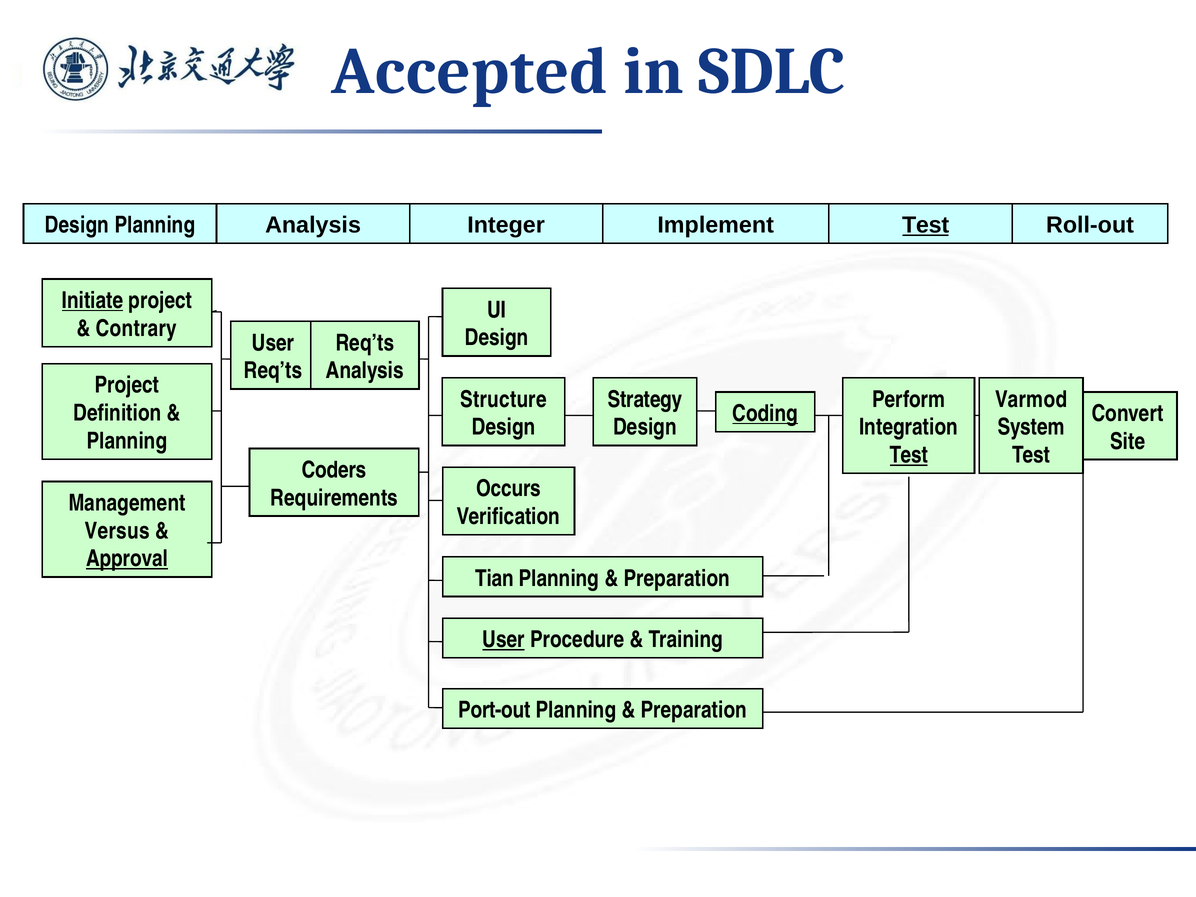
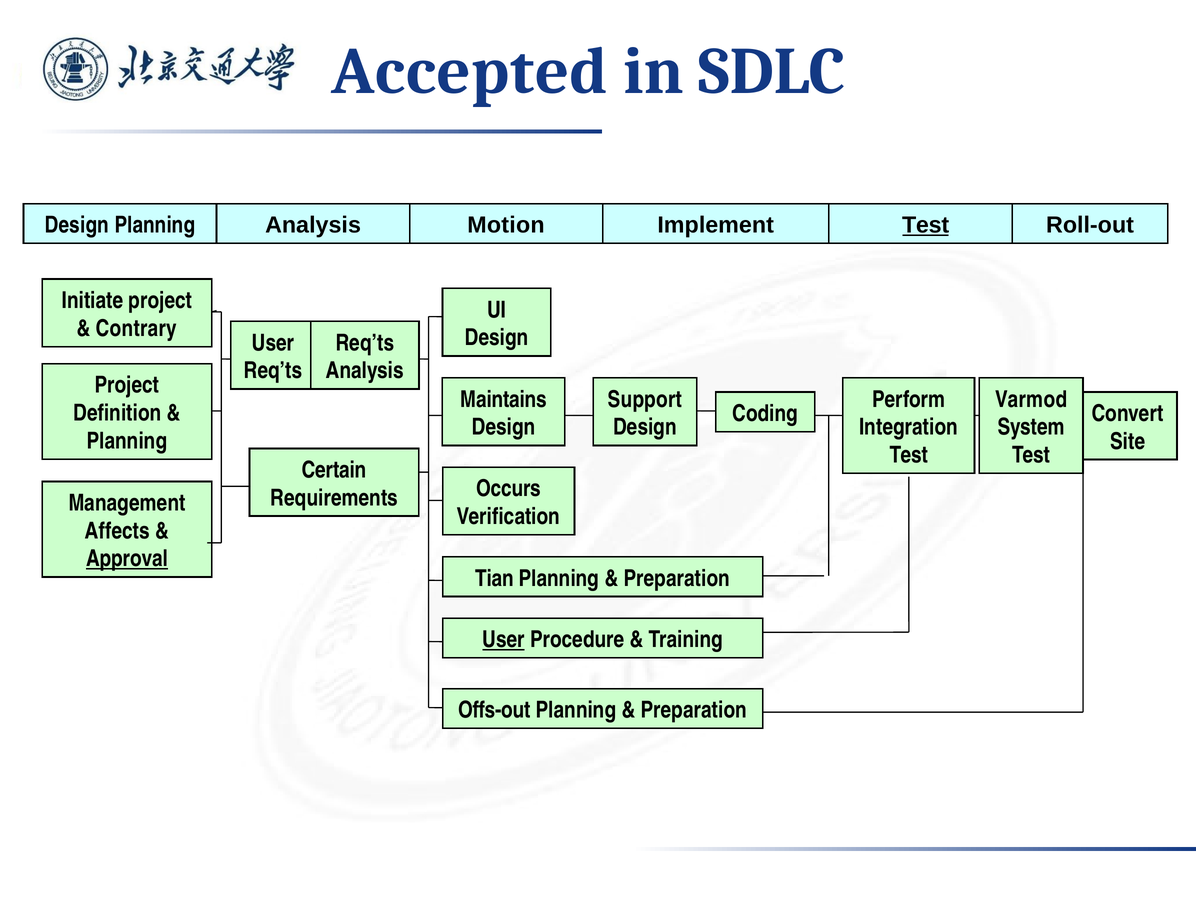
Integer: Integer -> Motion
Initiate underline: present -> none
Structure: Structure -> Maintains
Strategy: Strategy -> Support
Coding underline: present -> none
Test at (909, 455) underline: present -> none
Coders: Coders -> Certain
Versus: Versus -> Affects
Port-out: Port-out -> Offs-out
